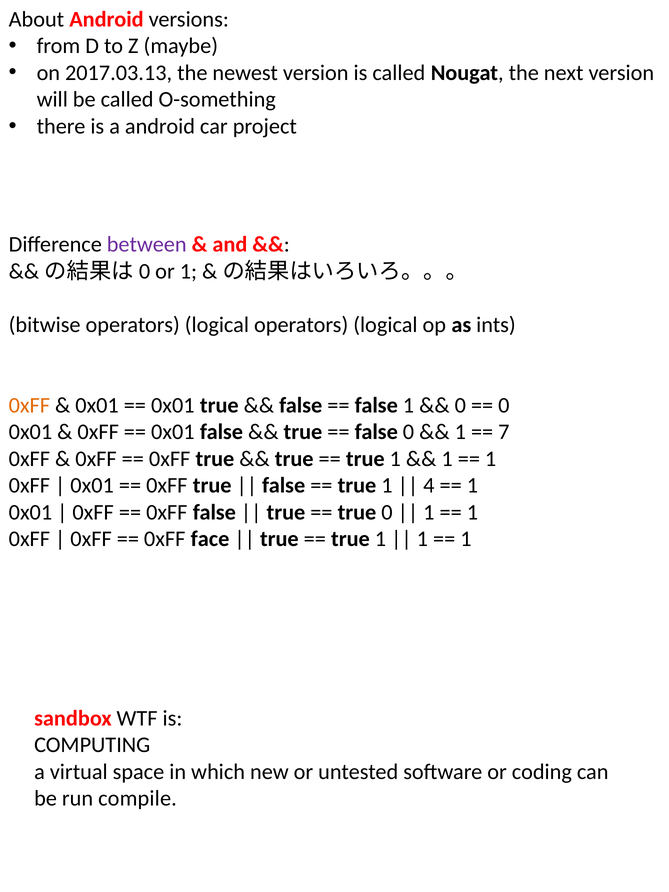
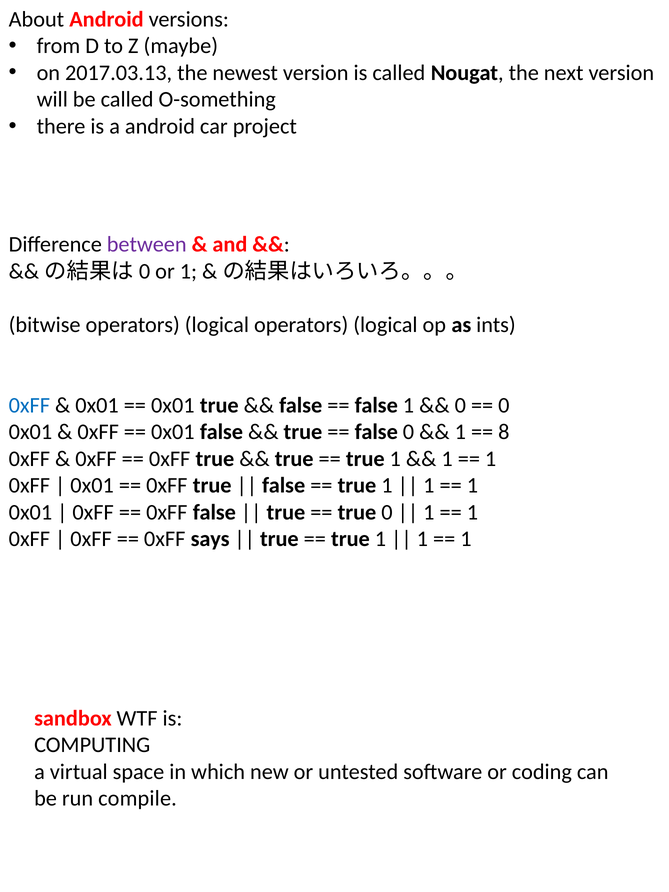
0xFF at (29, 405) colour: orange -> blue
7: 7 -> 8
4 at (429, 485): 4 -> 1
face: face -> says
